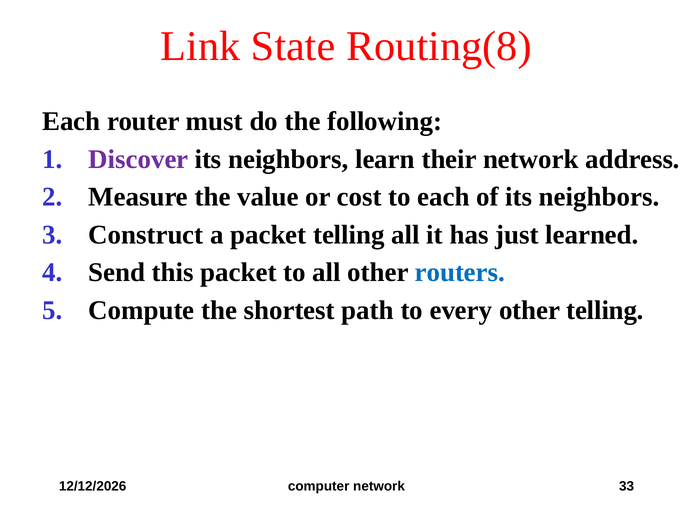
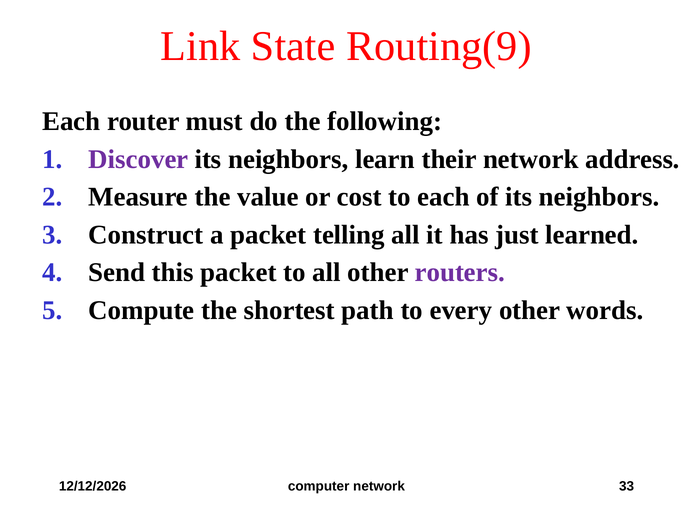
Routing(8: Routing(8 -> Routing(9
routers colour: blue -> purple
other telling: telling -> words
